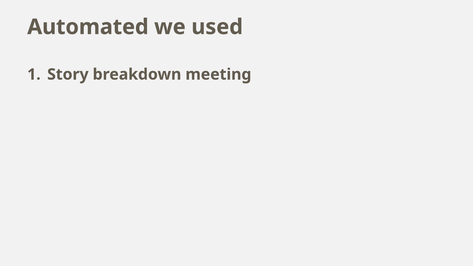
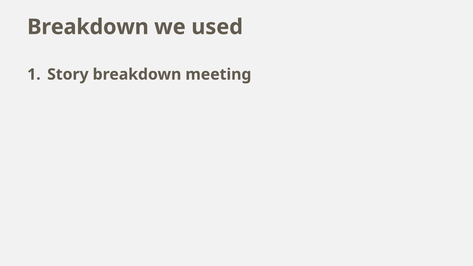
Automated at (88, 27): Automated -> Breakdown
